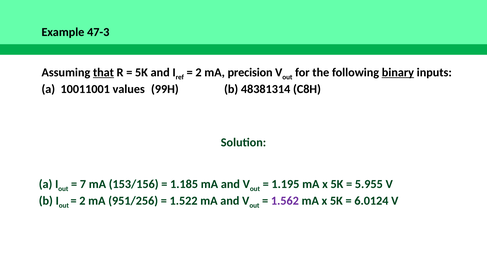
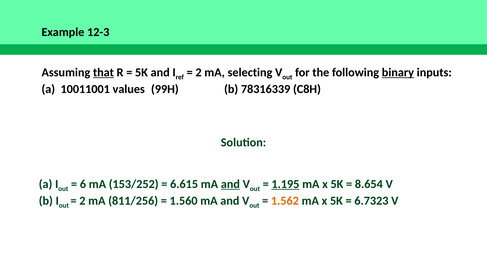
47-3: 47-3 -> 12-3
precision: precision -> selecting
48381314: 48381314 -> 78316339
7: 7 -> 6
153/156: 153/156 -> 153/252
1.185: 1.185 -> 6.615
and at (230, 184) underline: none -> present
1.195 underline: none -> present
5.955: 5.955 -> 8.654
951/256: 951/256 -> 811/256
1.522: 1.522 -> 1.560
1.562 colour: purple -> orange
6.0124: 6.0124 -> 6.7323
